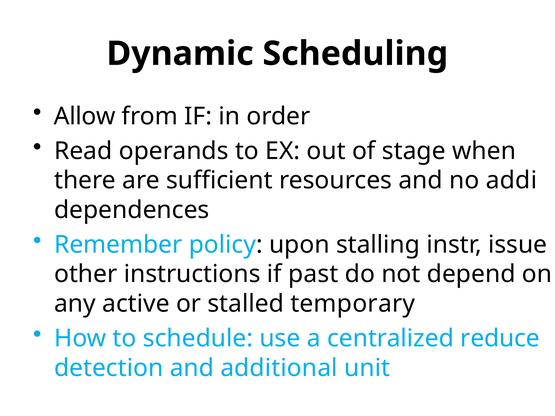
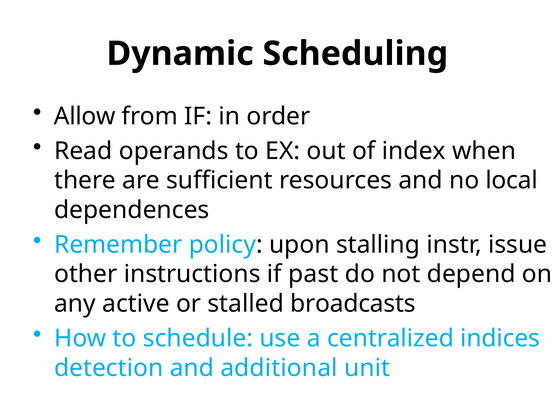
stage: stage -> index
addi: addi -> local
temporary: temporary -> broadcasts
reduce: reduce -> indices
